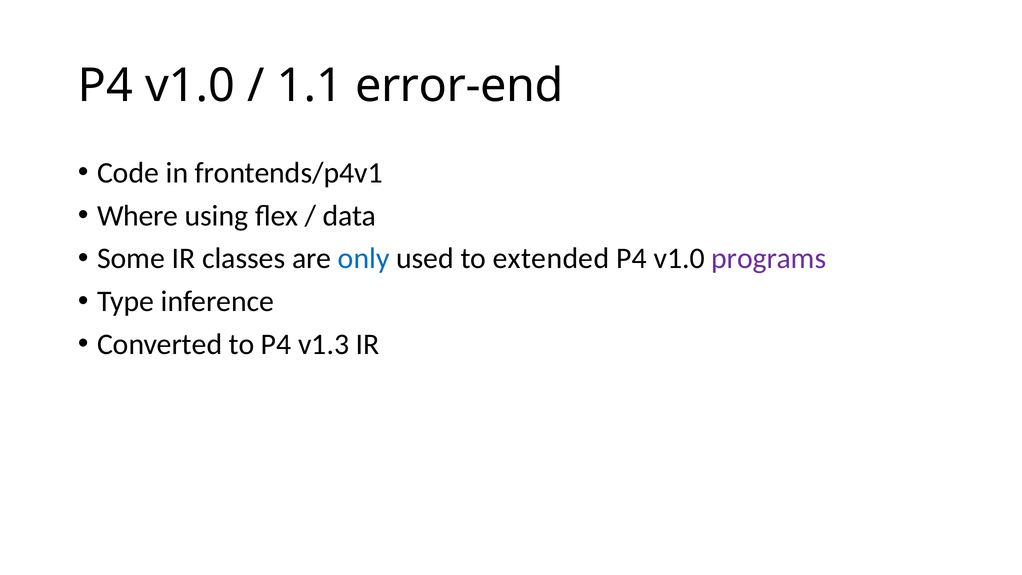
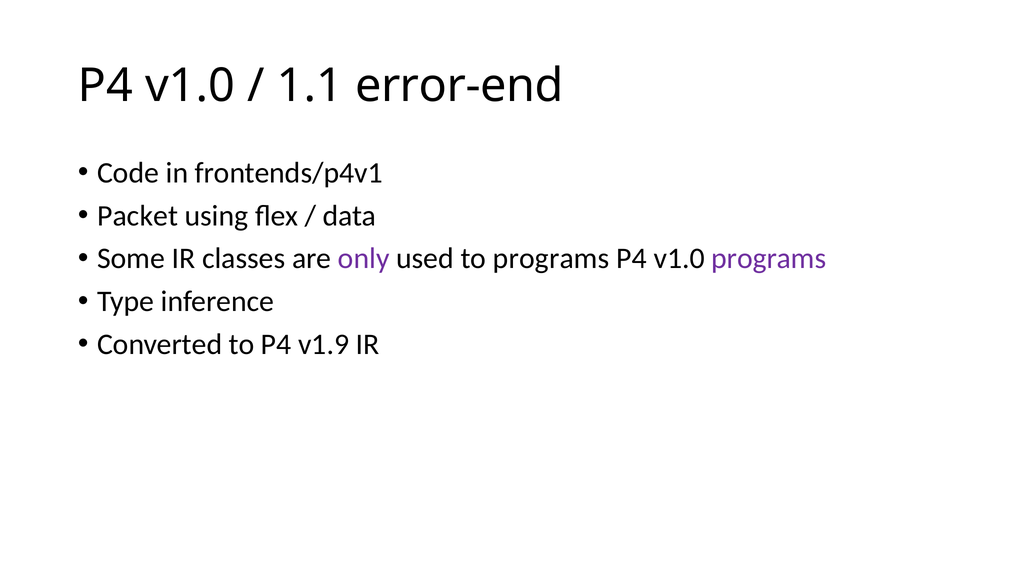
Where: Where -> Packet
only colour: blue -> purple
to extended: extended -> programs
v1.3: v1.3 -> v1.9
